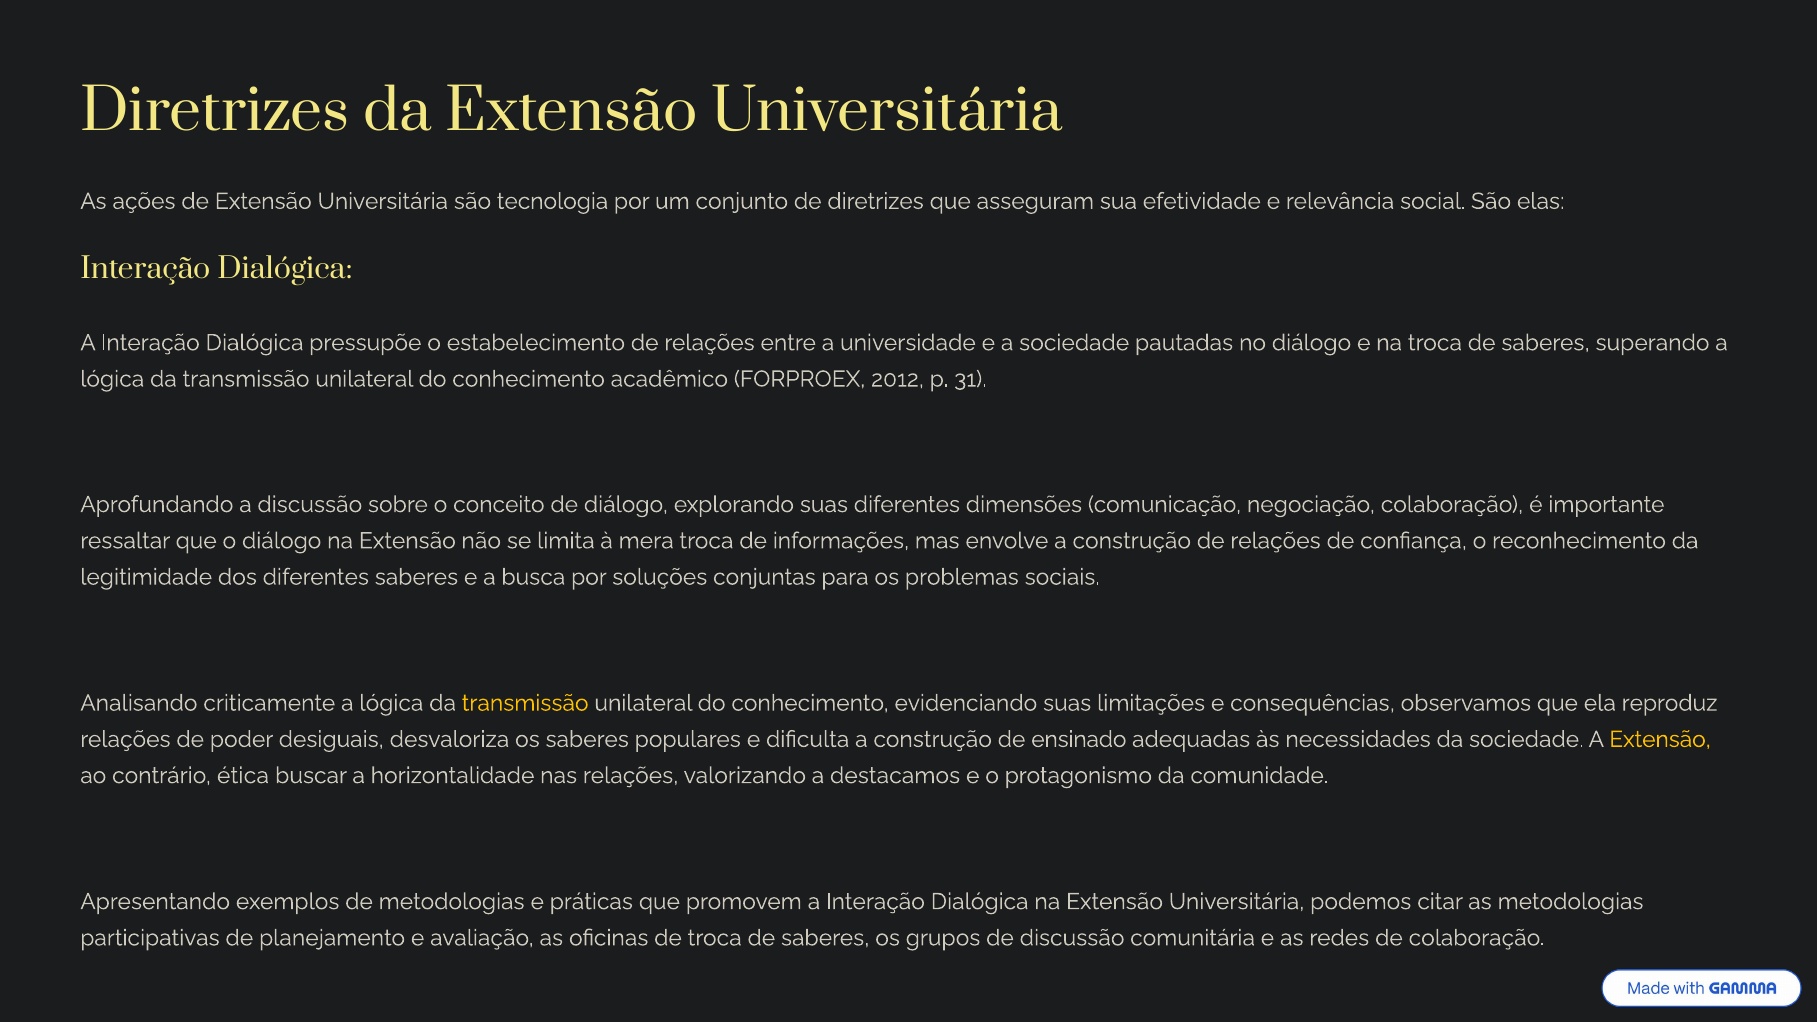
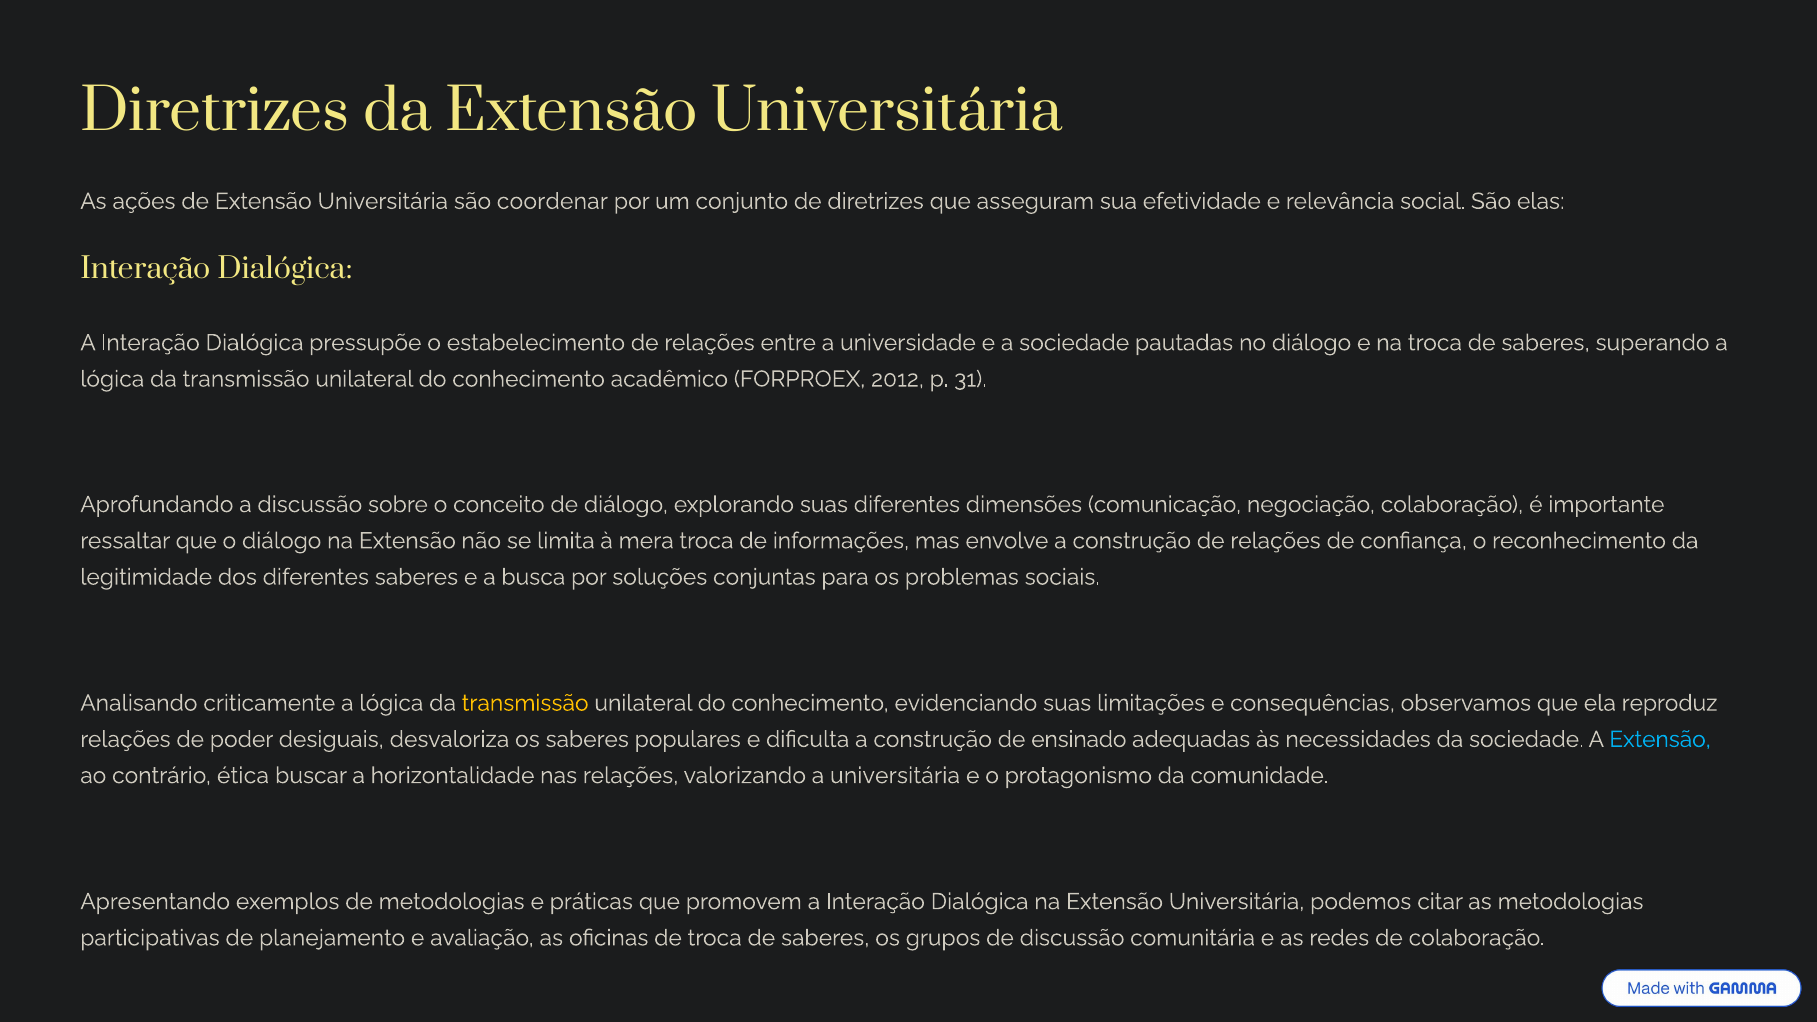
tecnologia: tecnologia -> coordenar
Extensão at (1660, 739) colour: yellow -> light blue
a destacamos: destacamos -> universitária
